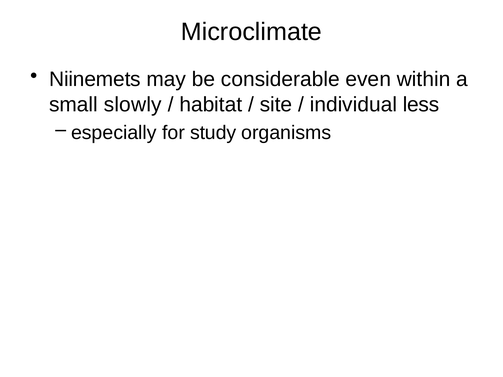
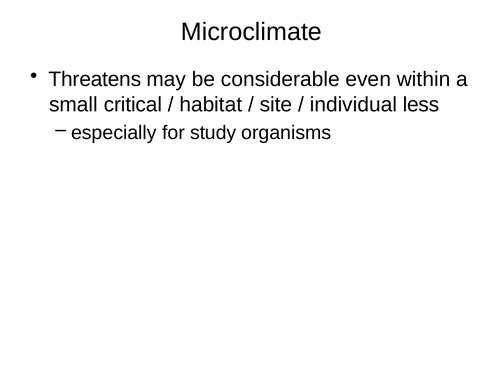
Niinemets: Niinemets -> Threatens
slowly: slowly -> critical
